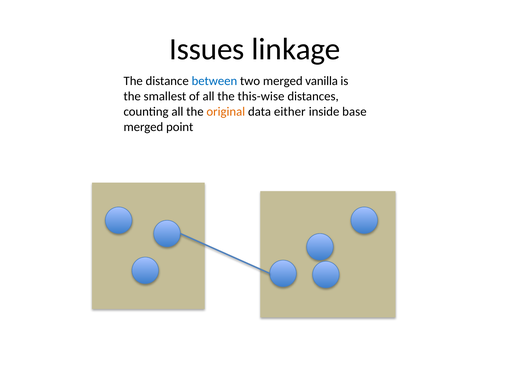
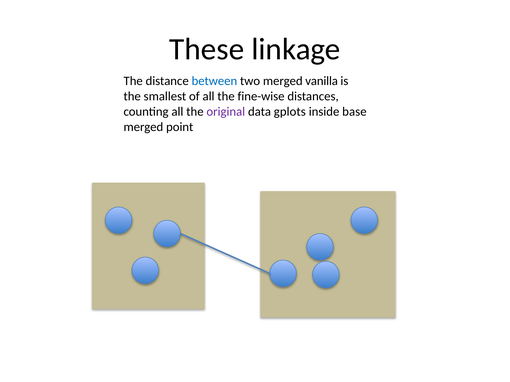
Issues: Issues -> These
this-wise: this-wise -> fine-wise
original colour: orange -> purple
either: either -> gplots
